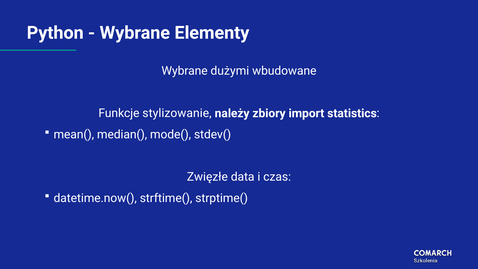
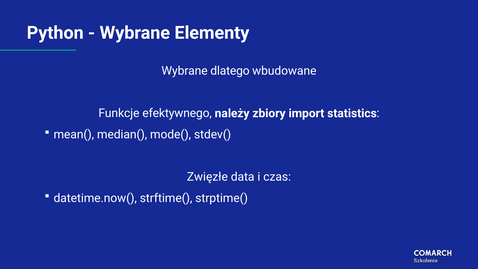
dużymi: dużymi -> dlatego
stylizowanie: stylizowanie -> efektywnego
